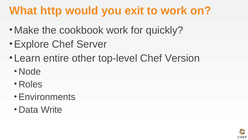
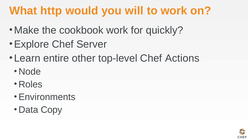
exit: exit -> will
Version: Version -> Actions
Write: Write -> Copy
